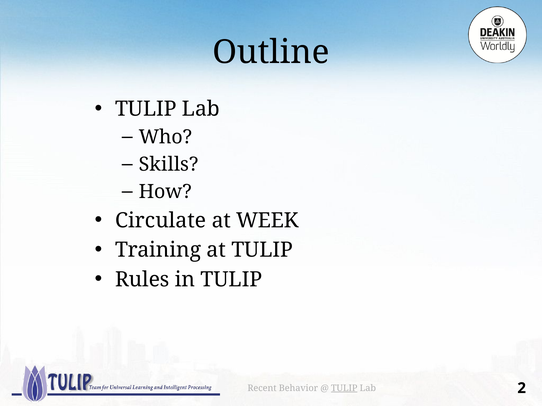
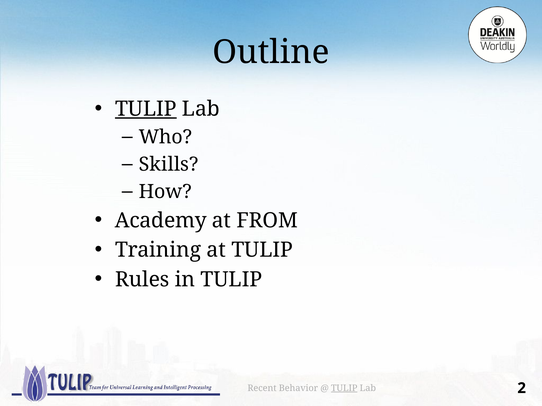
TULIP at (146, 109) underline: none -> present
Circulate: Circulate -> Academy
WEEK: WEEK -> FROM
